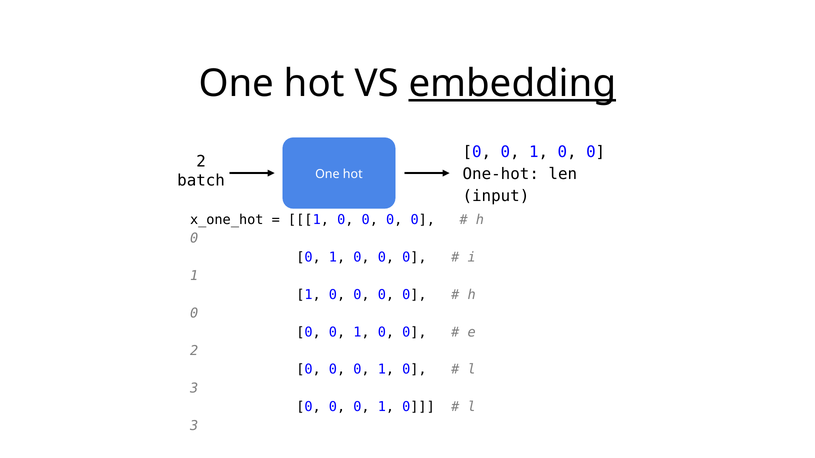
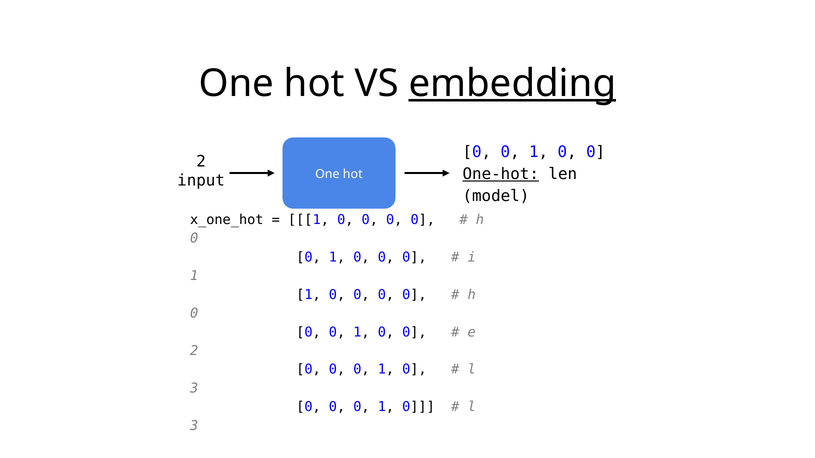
One-hot underline: none -> present
batch: batch -> input
input: input -> model
